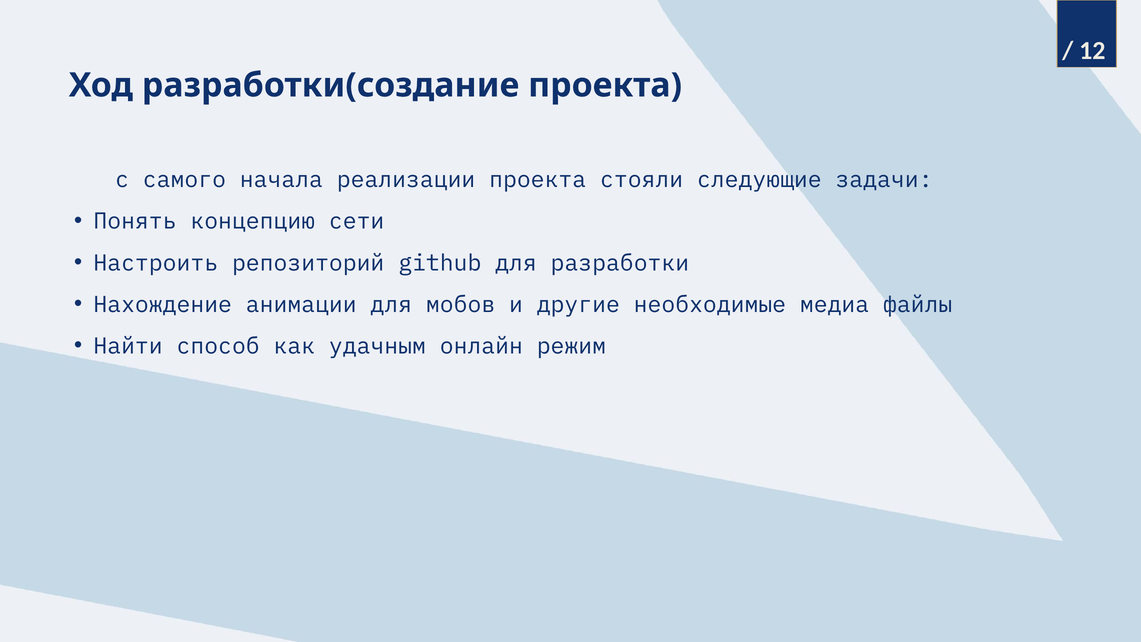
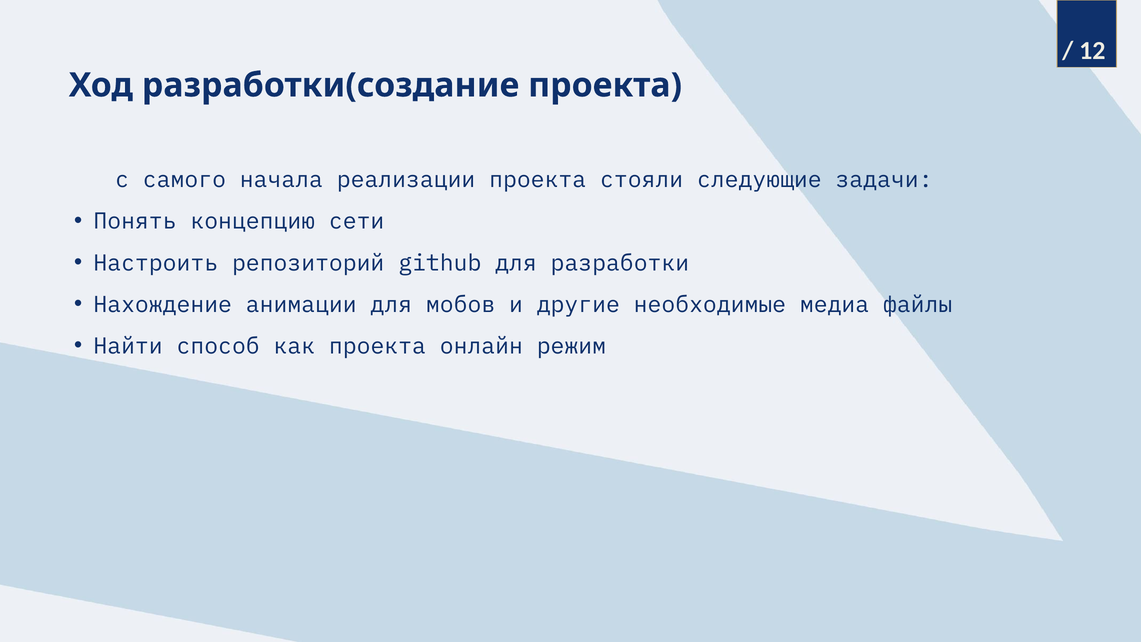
как удачным: удачным -> проекта
